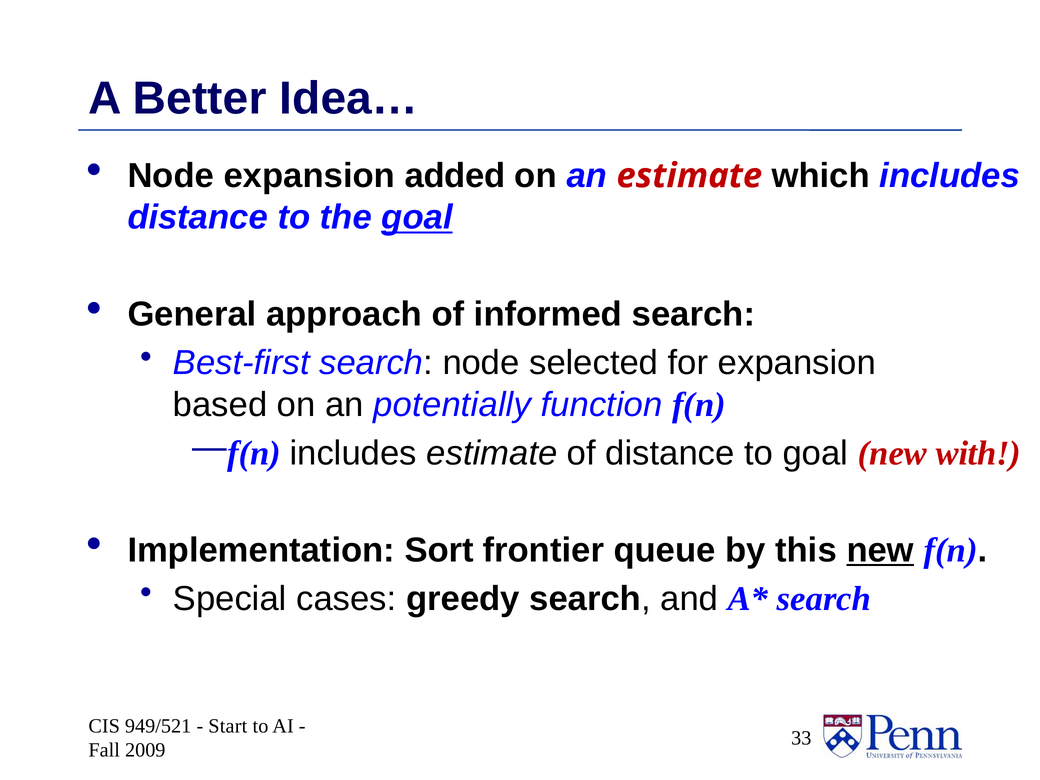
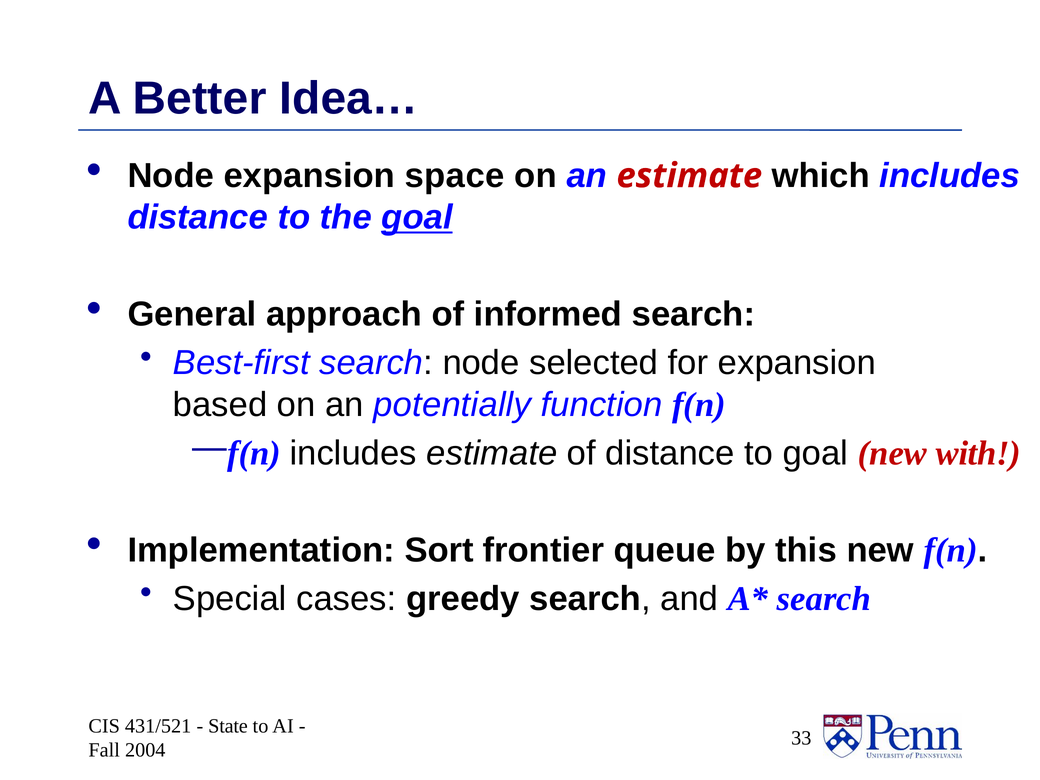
added: added -> space
new at (880, 550) underline: present -> none
949/521: 949/521 -> 431/521
Start: Start -> State
2009: 2009 -> 2004
